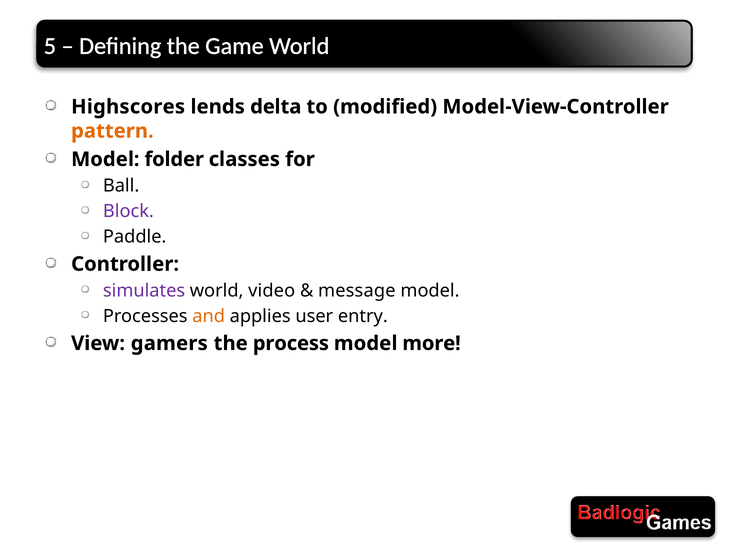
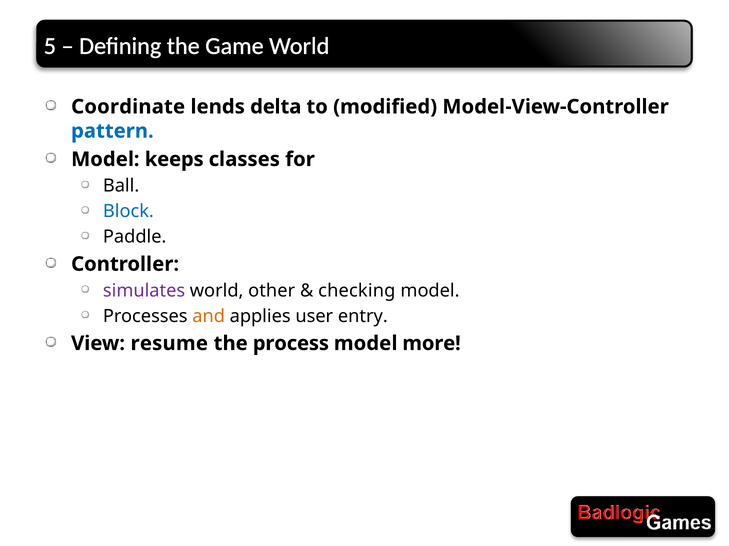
Highscores: Highscores -> Coordinate
pattern colour: orange -> blue
folder: folder -> keeps
Block colour: purple -> blue
video: video -> other
message: message -> checking
gamers: gamers -> resume
